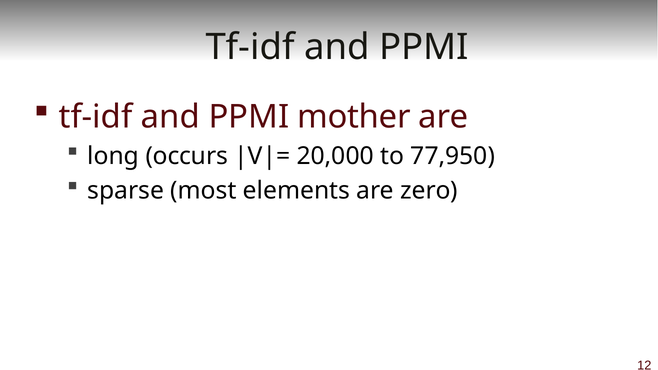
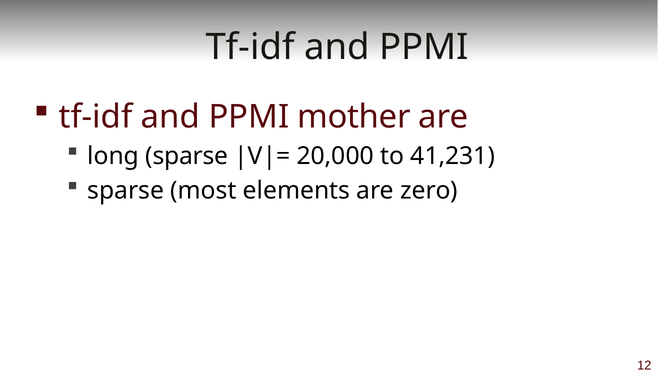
long occurs: occurs -> sparse
77,950: 77,950 -> 41,231
